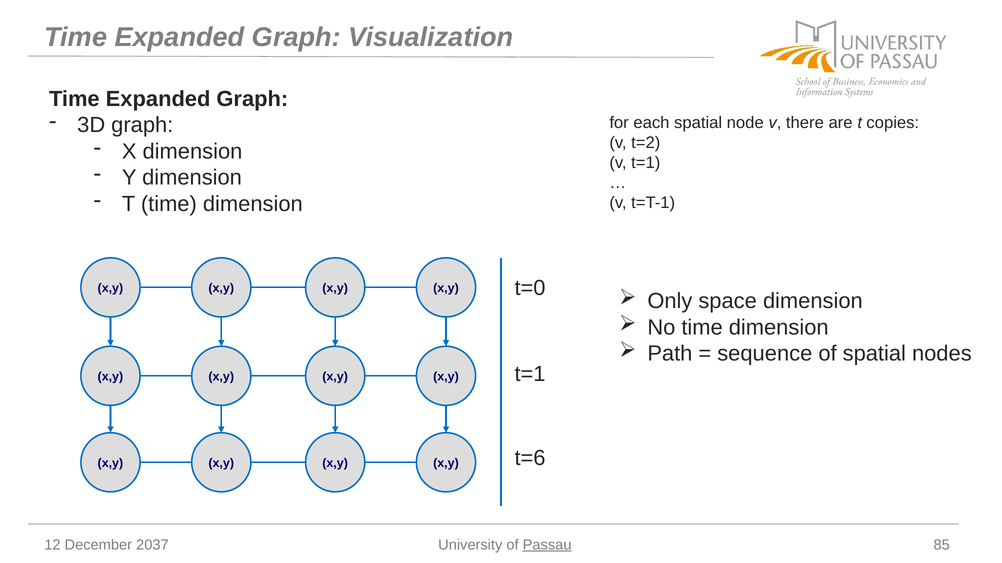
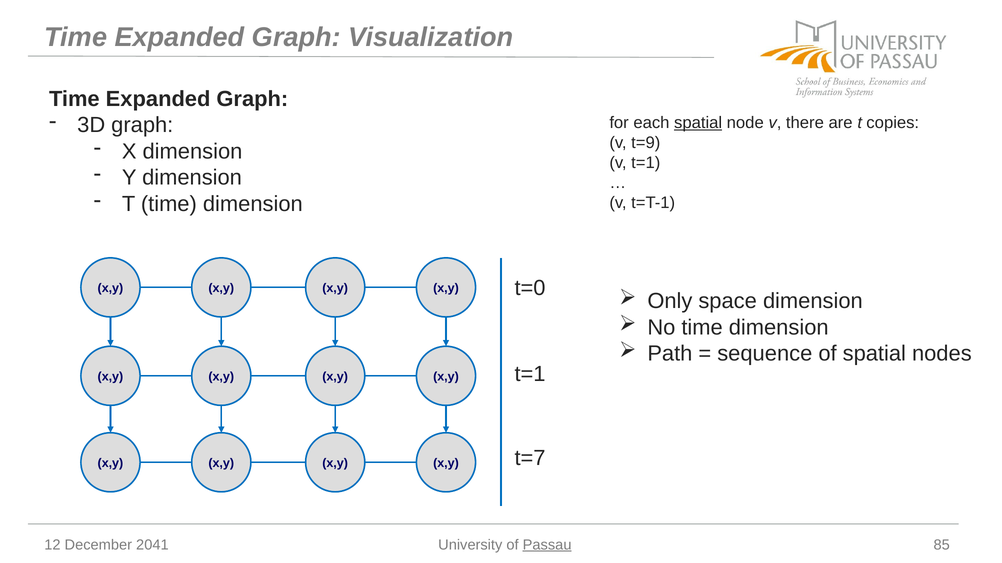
spatial at (698, 123) underline: none -> present
t=2: t=2 -> t=9
t=6: t=6 -> t=7
2037: 2037 -> 2041
